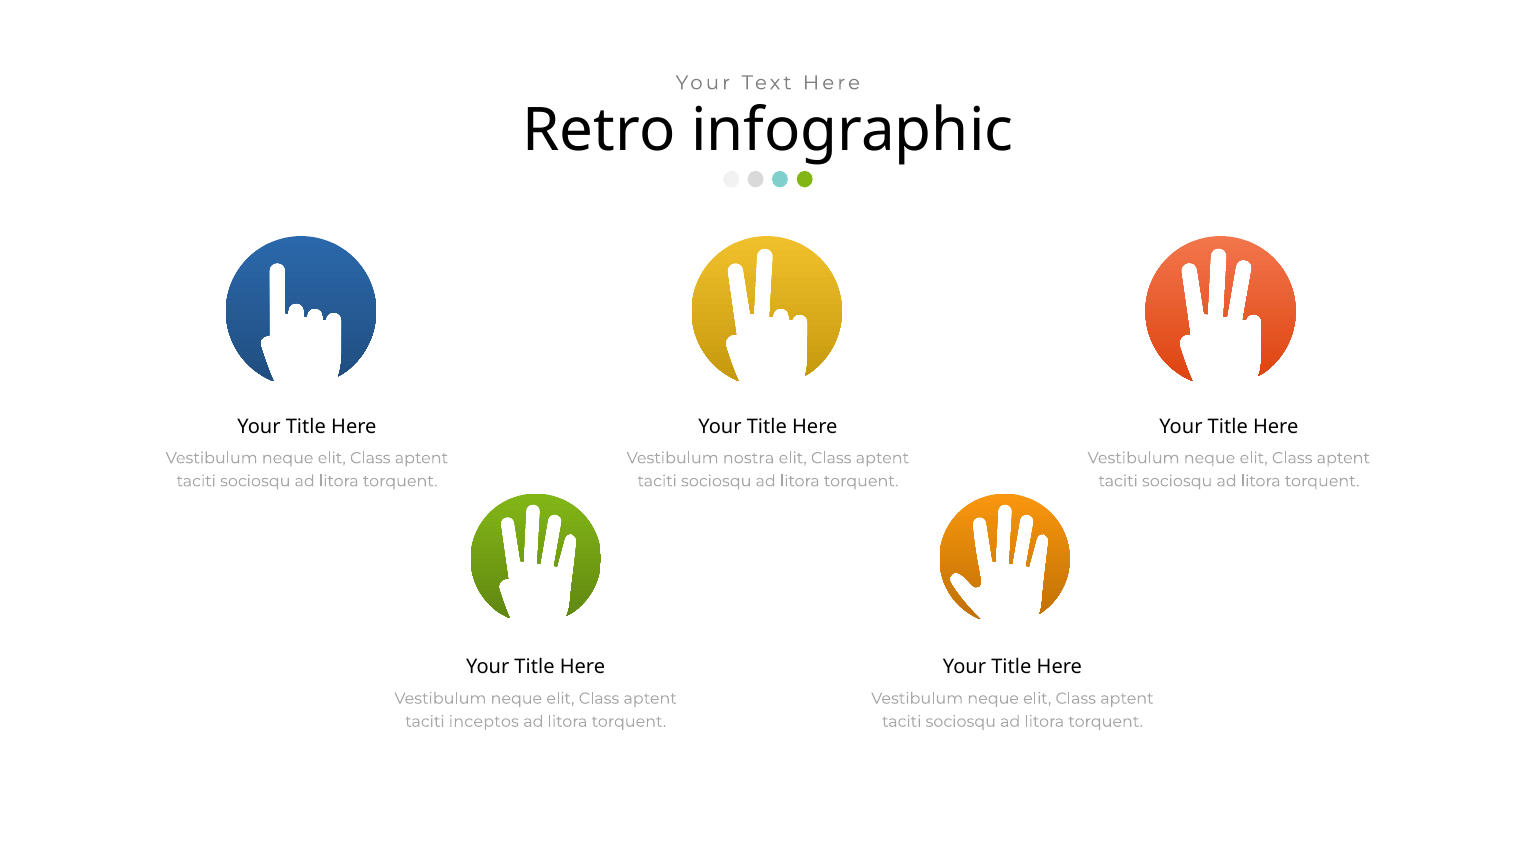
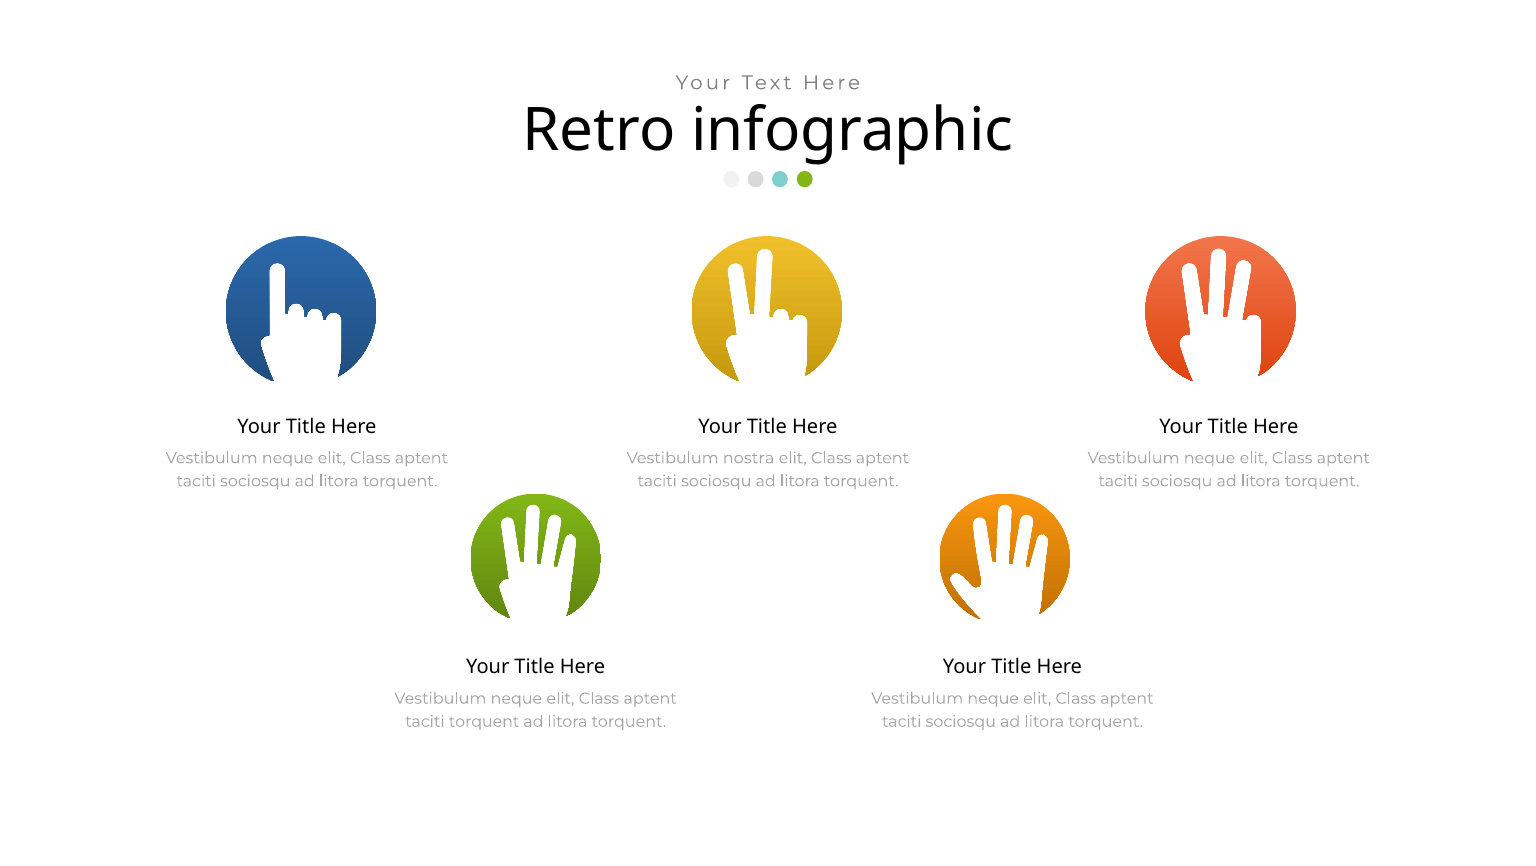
taciti inceptos: inceptos -> torquent
